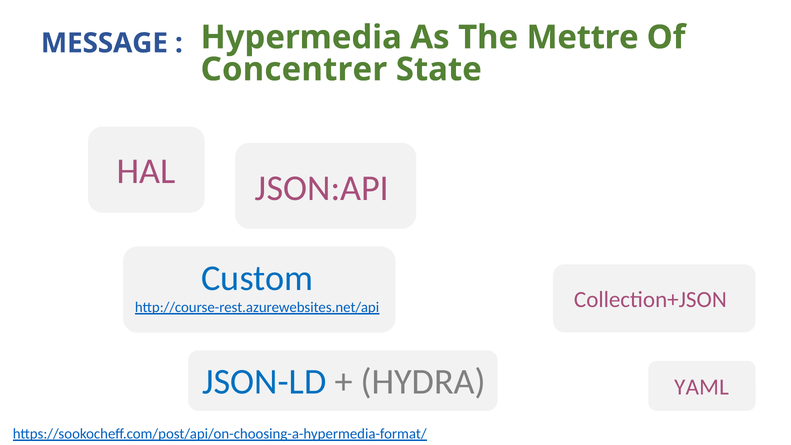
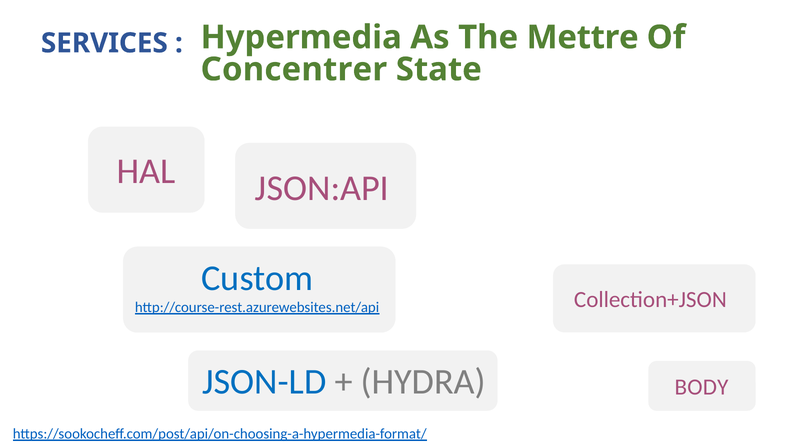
MESSAGE: MESSAGE -> SERVICES
YAML: YAML -> BODY
